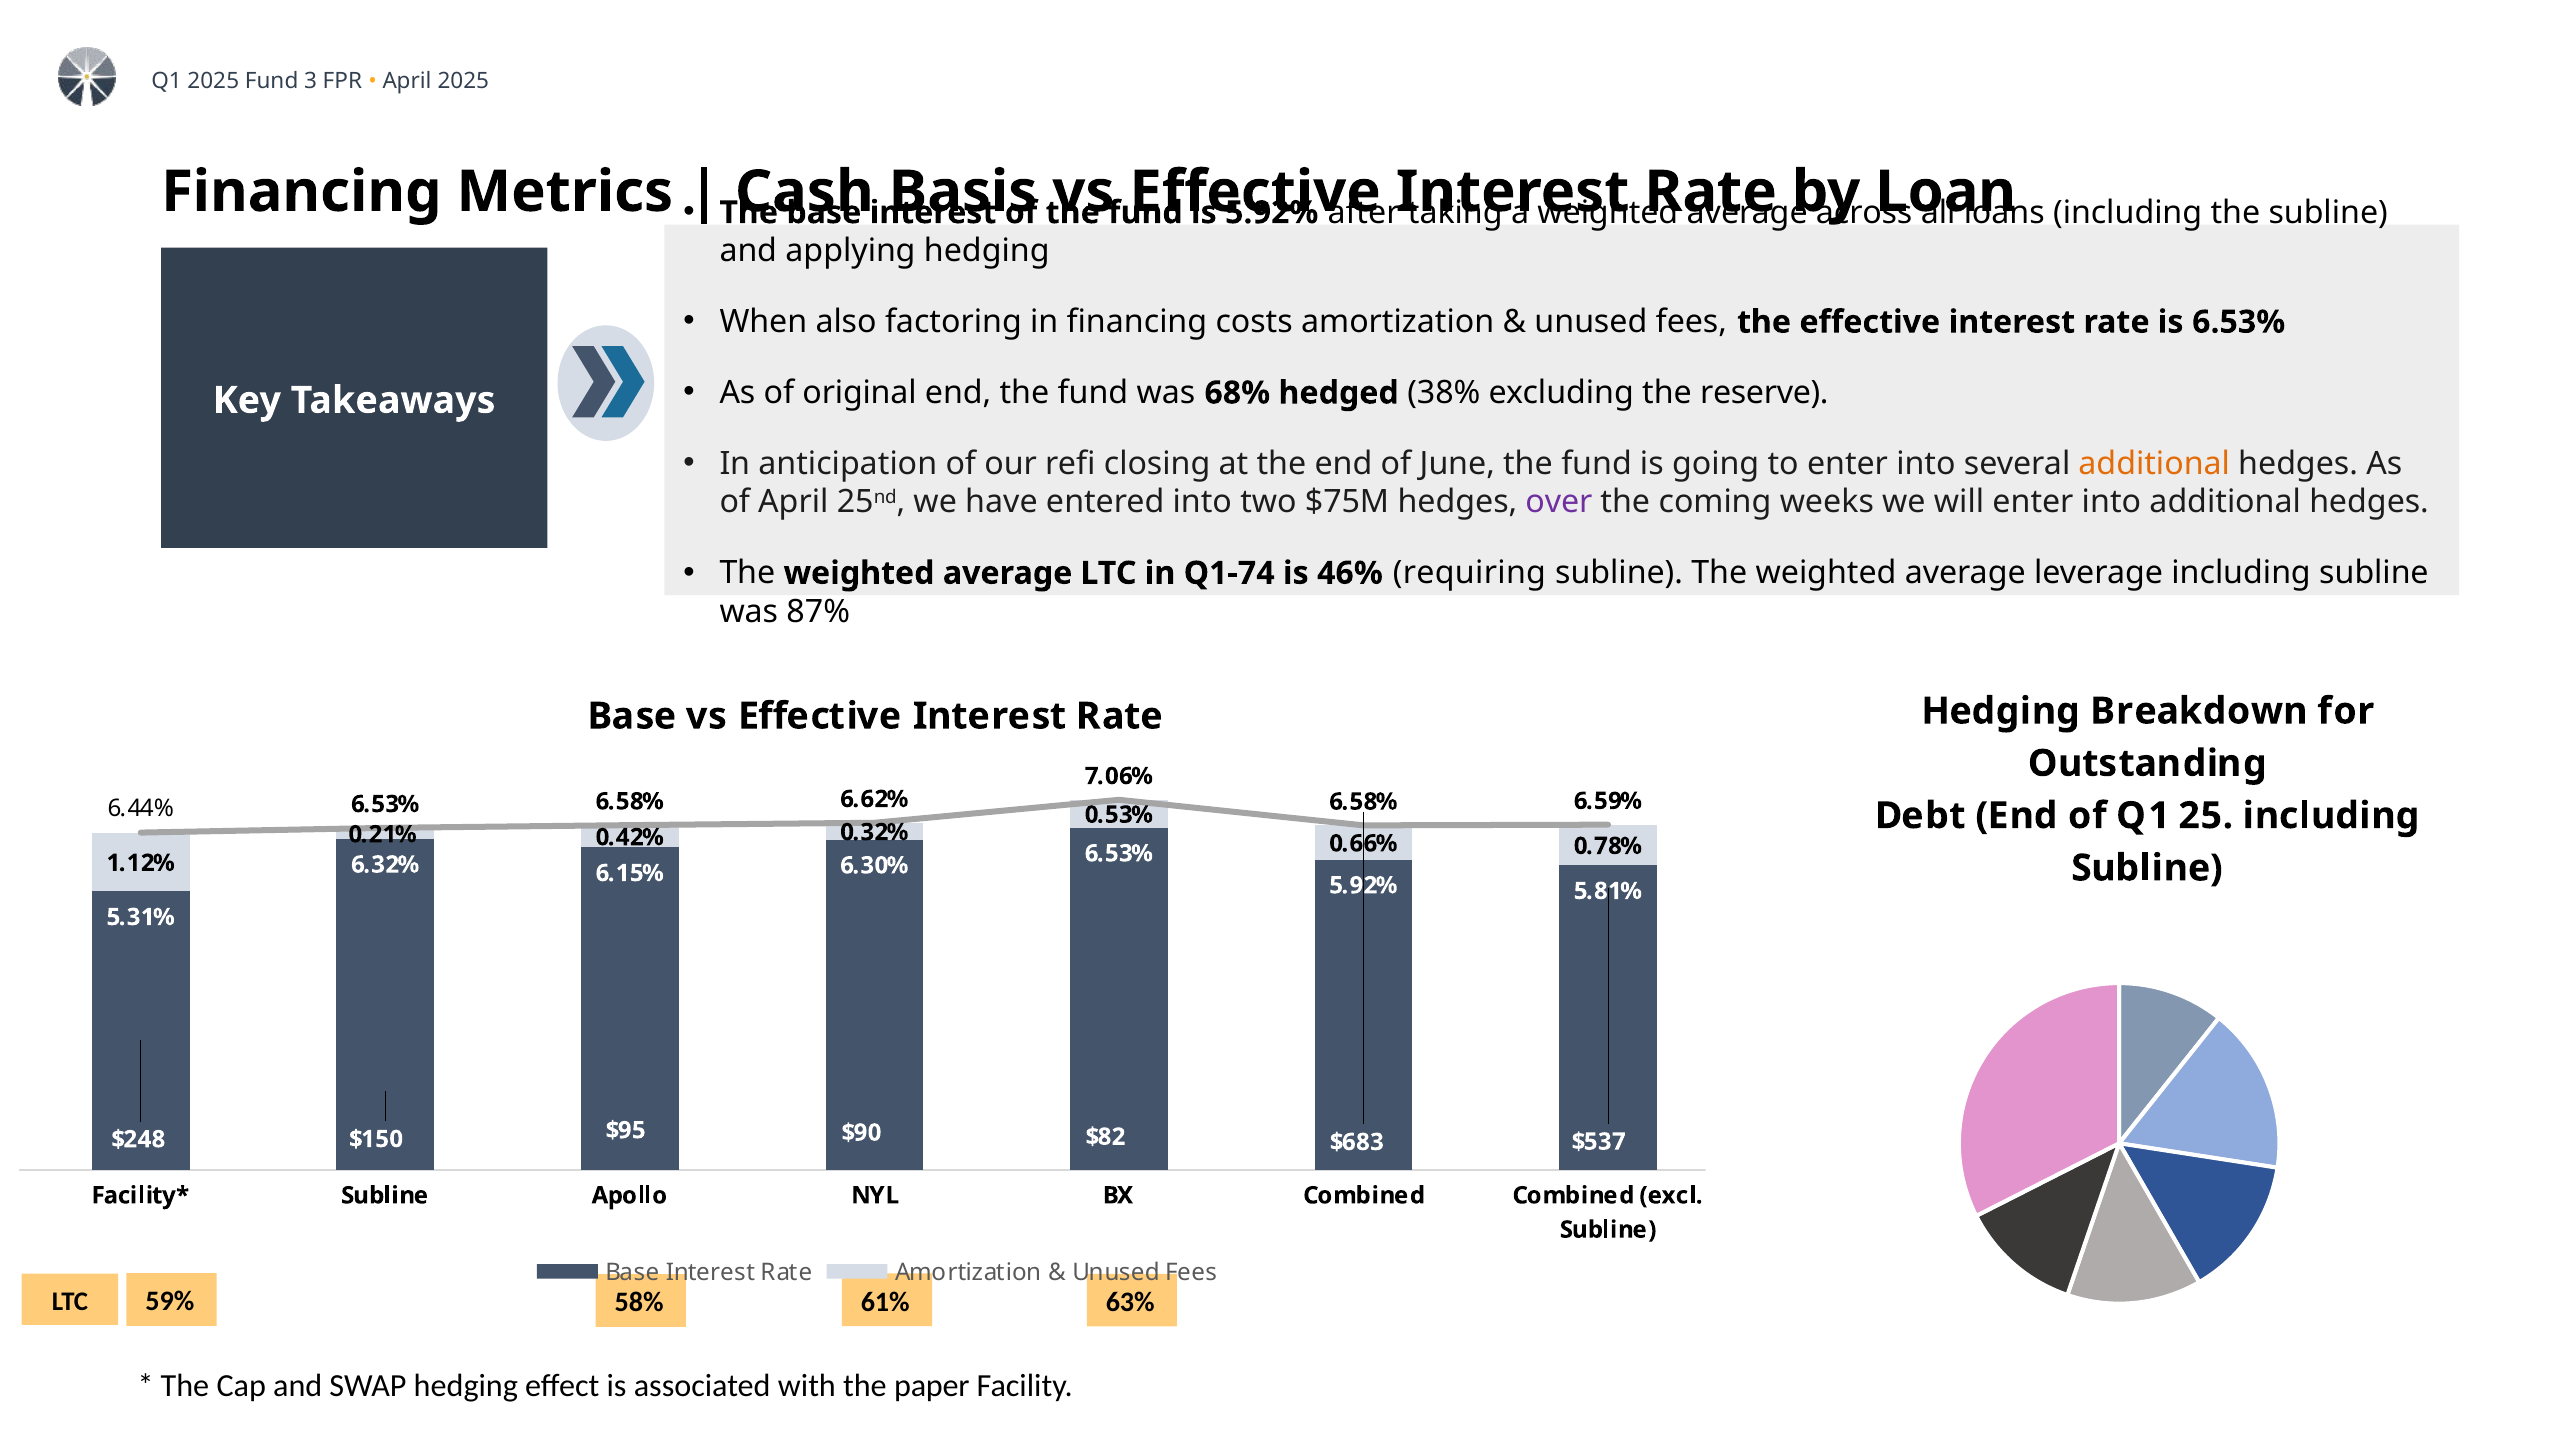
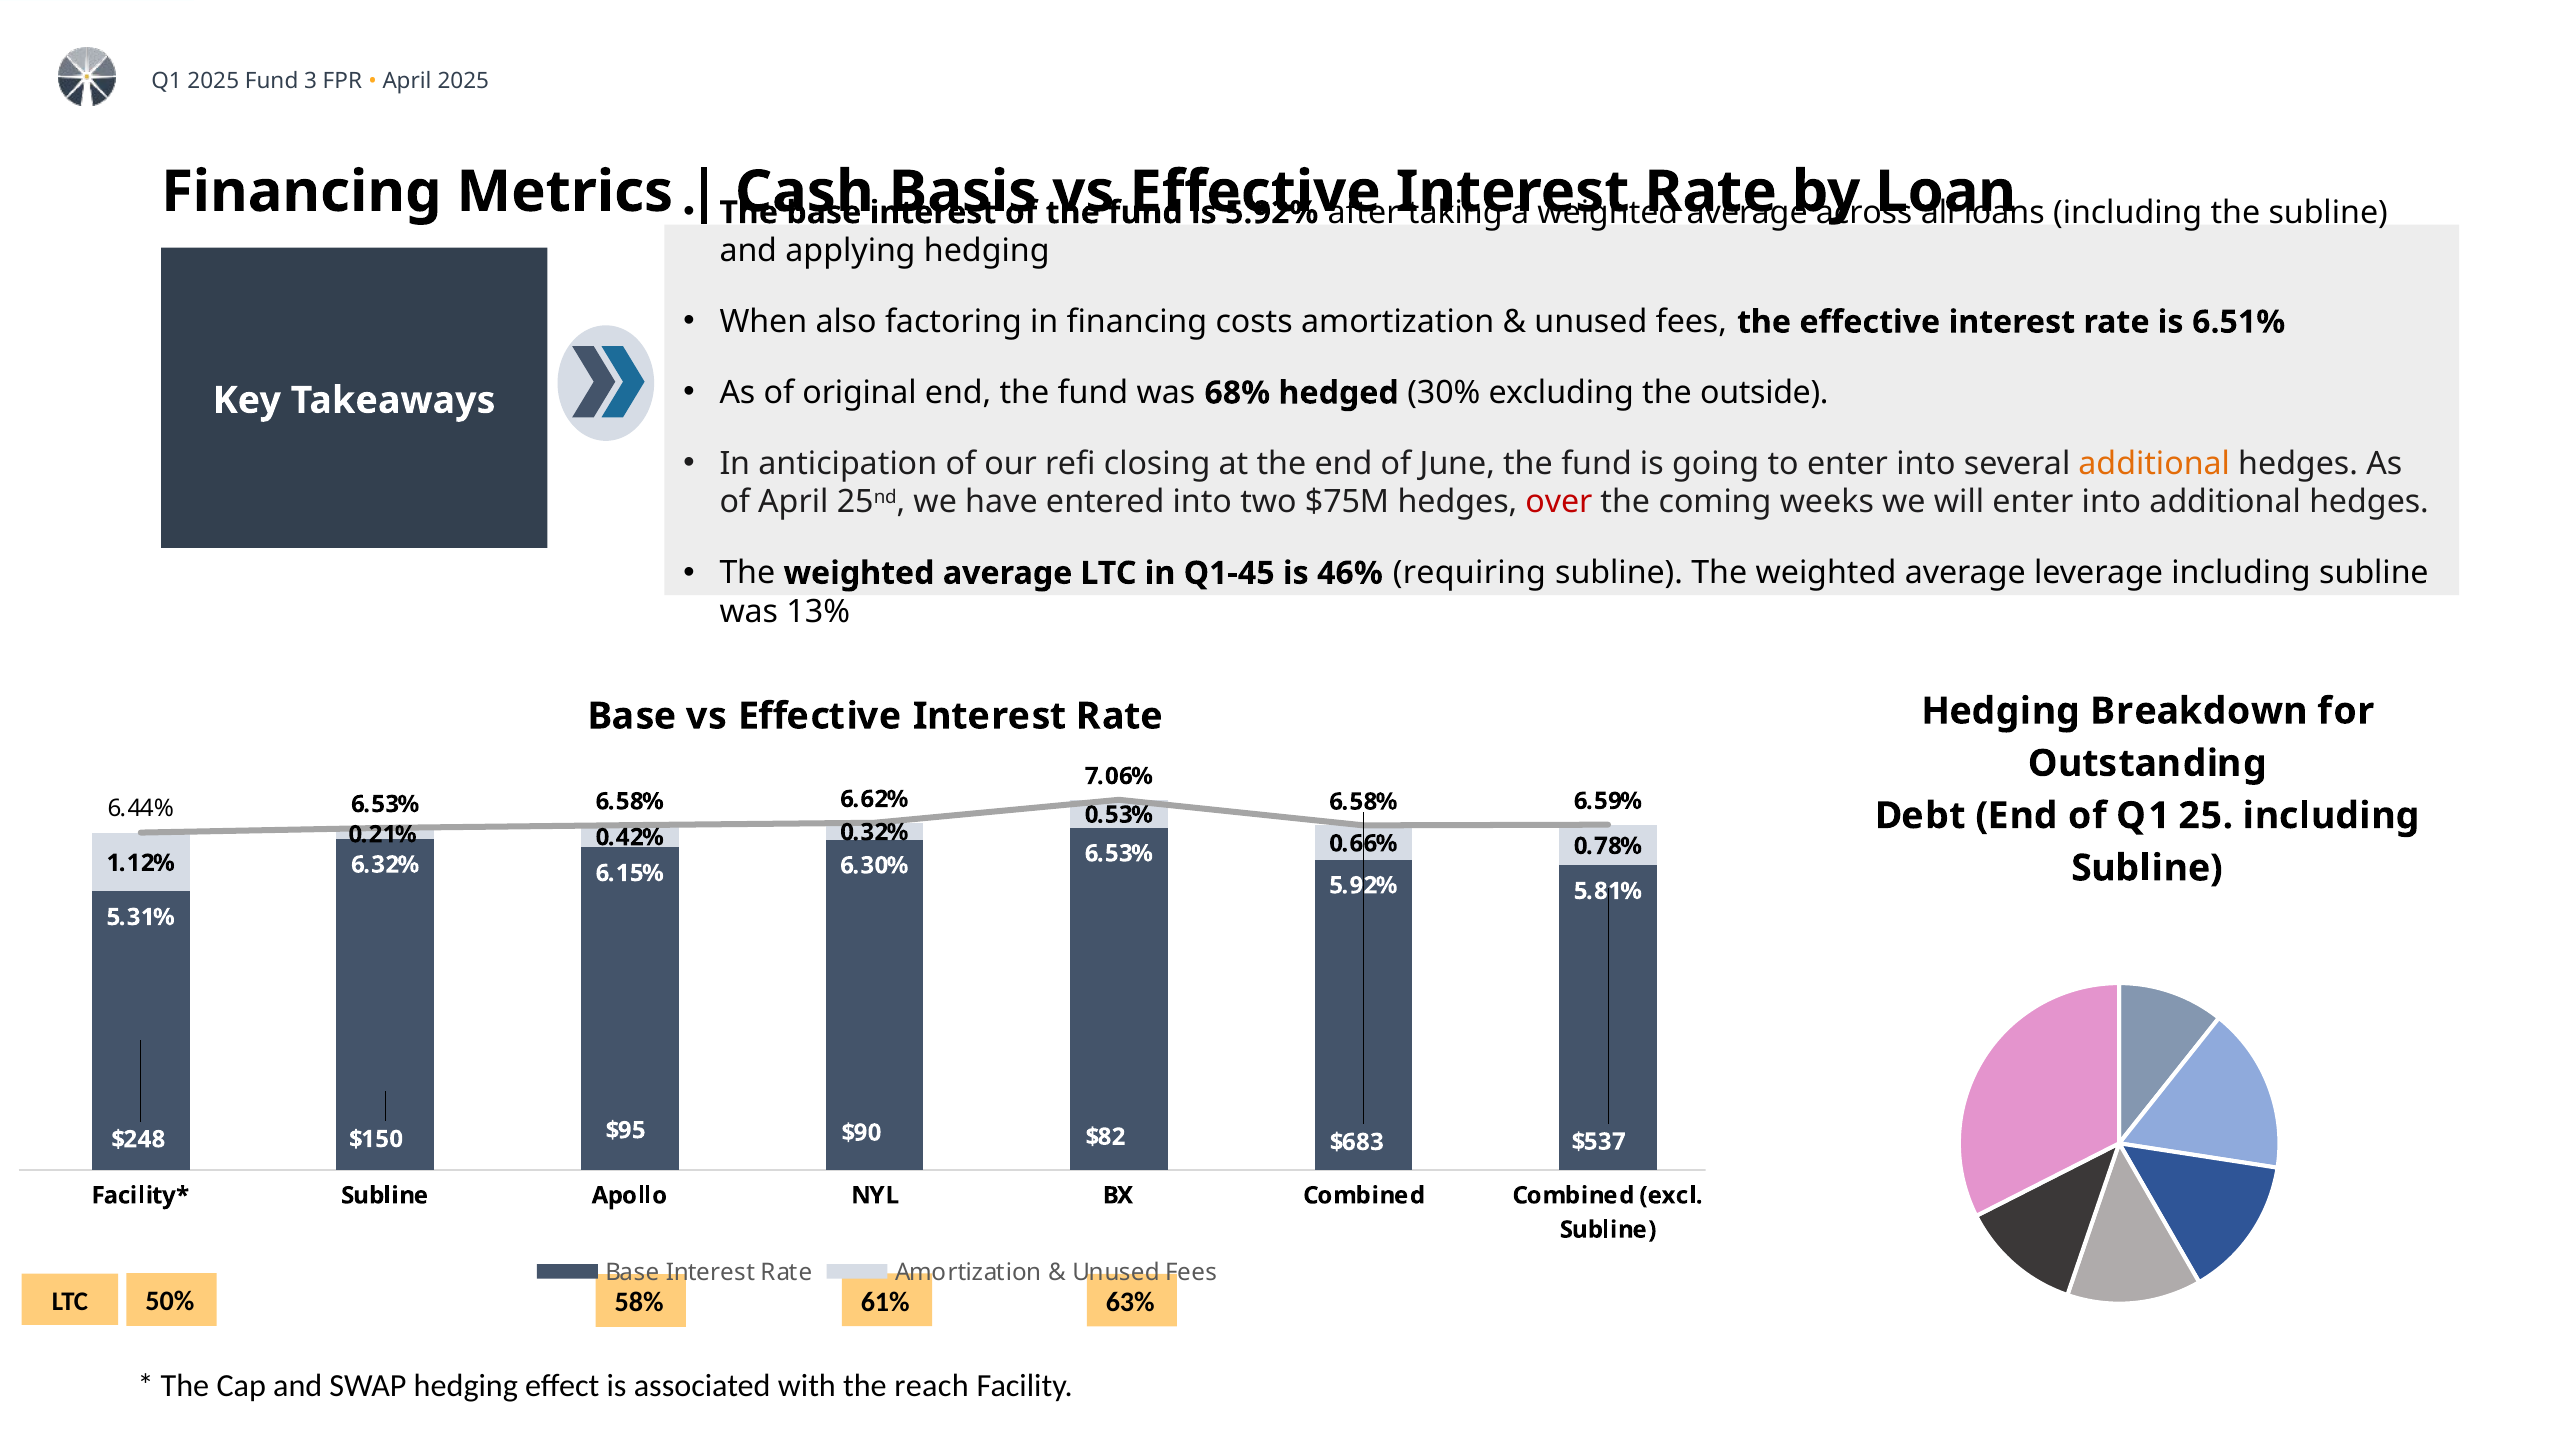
is 6.53%: 6.53% -> 6.51%
38%: 38% -> 30%
reserve: reserve -> outside
over colour: purple -> red
Q1-74: Q1-74 -> Q1-45
87%: 87% -> 13%
59%: 59% -> 50%
paper: paper -> reach
